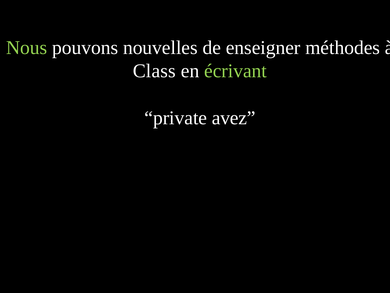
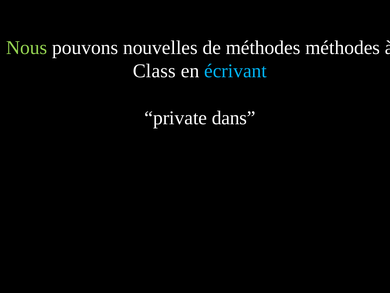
de enseigner: enseigner -> méthodes
écrivant colour: light green -> light blue
avez: avez -> dans
